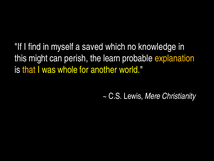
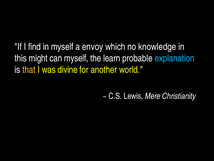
saved: saved -> envoy
can perish: perish -> myself
explanation colour: yellow -> light blue
whole: whole -> divine
